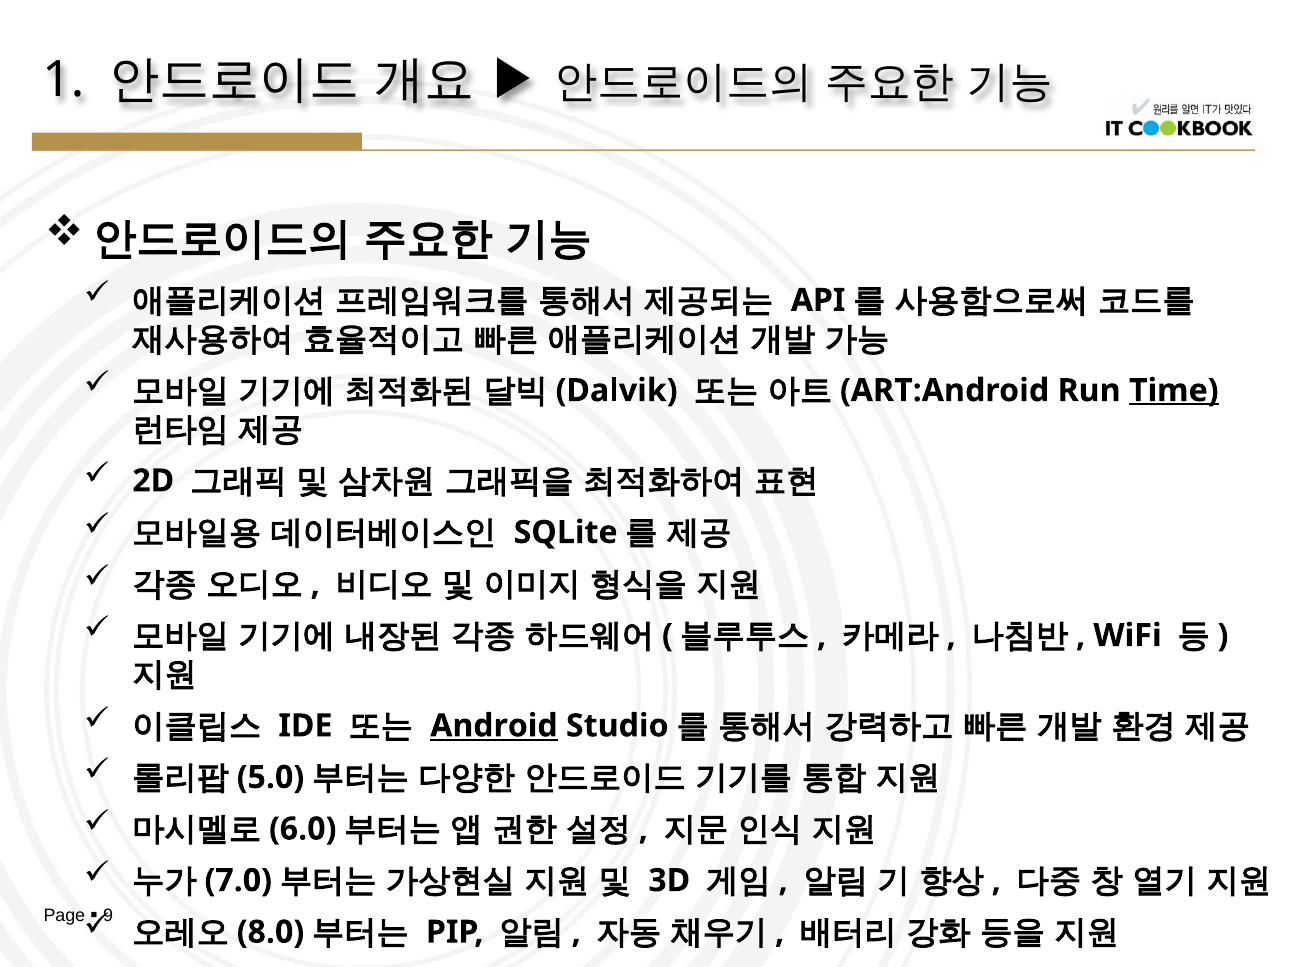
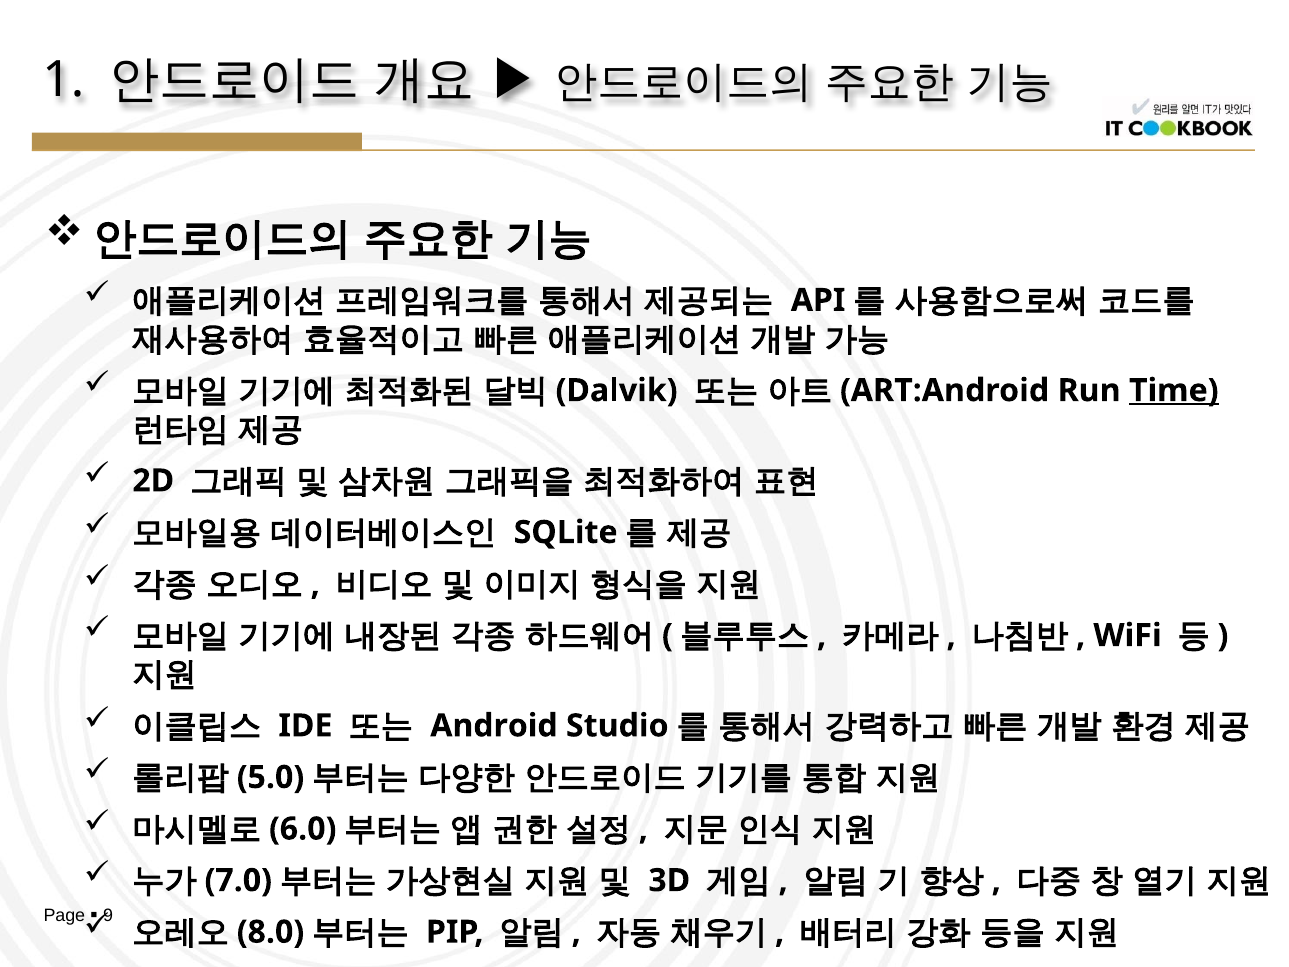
Android underline: present -> none
